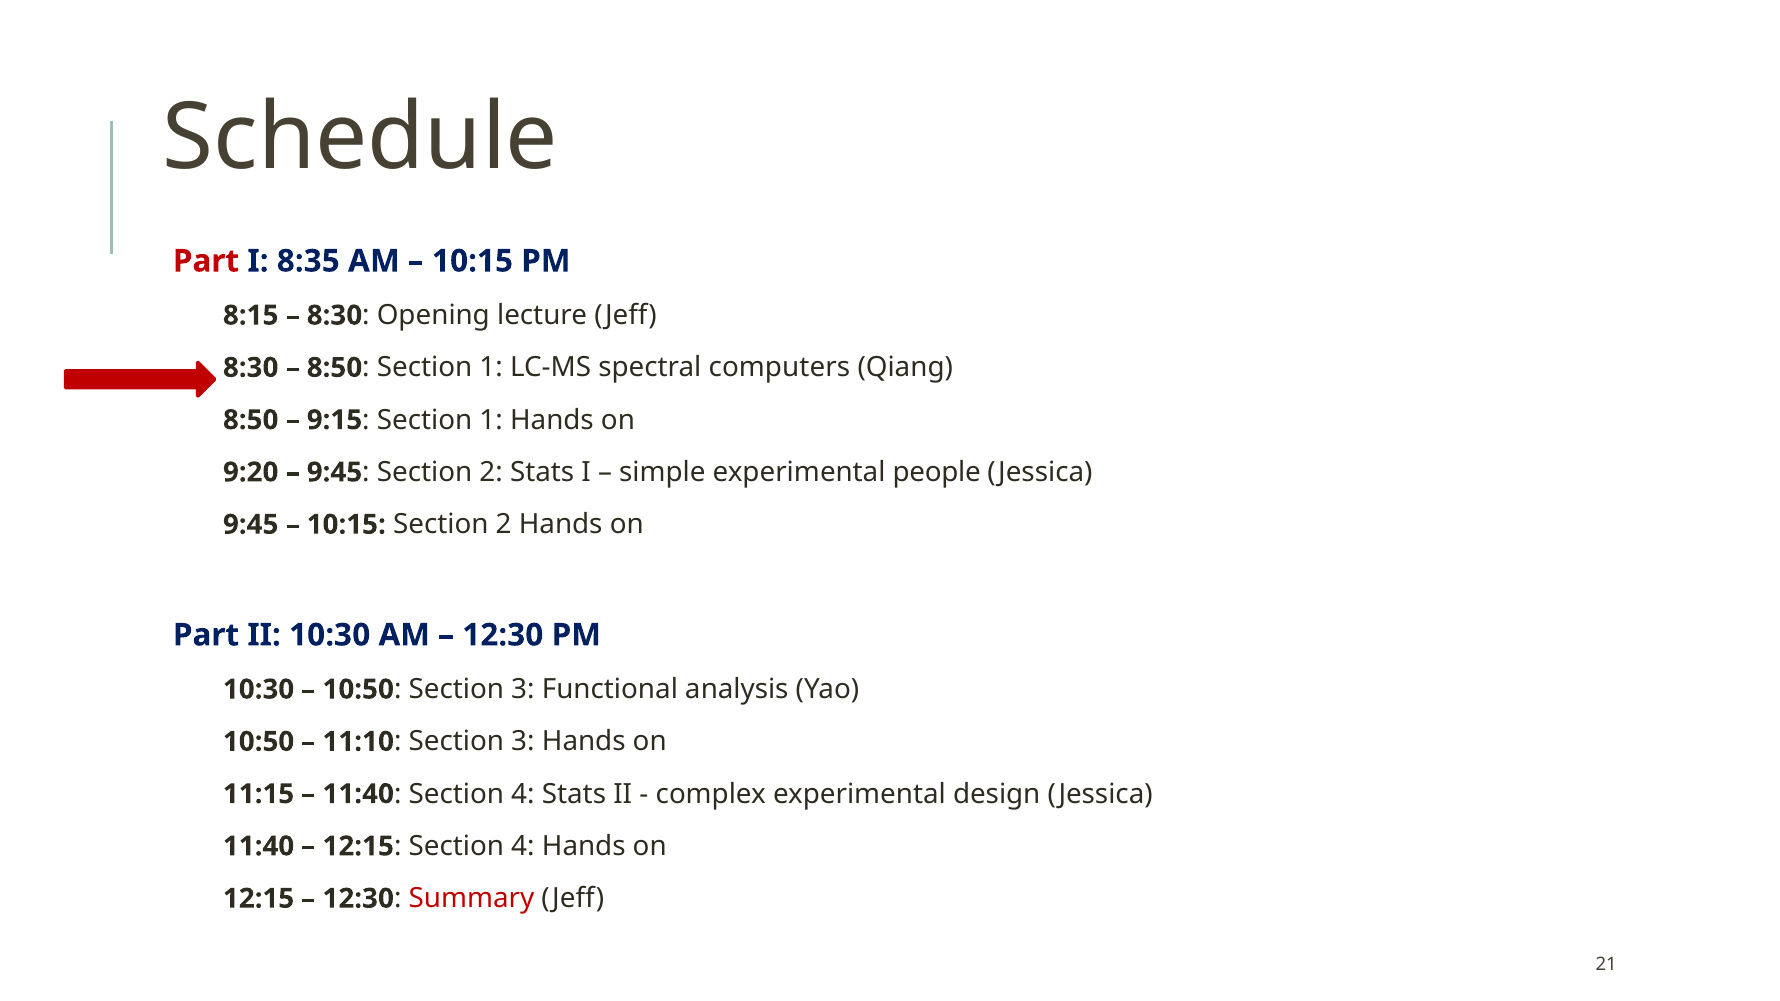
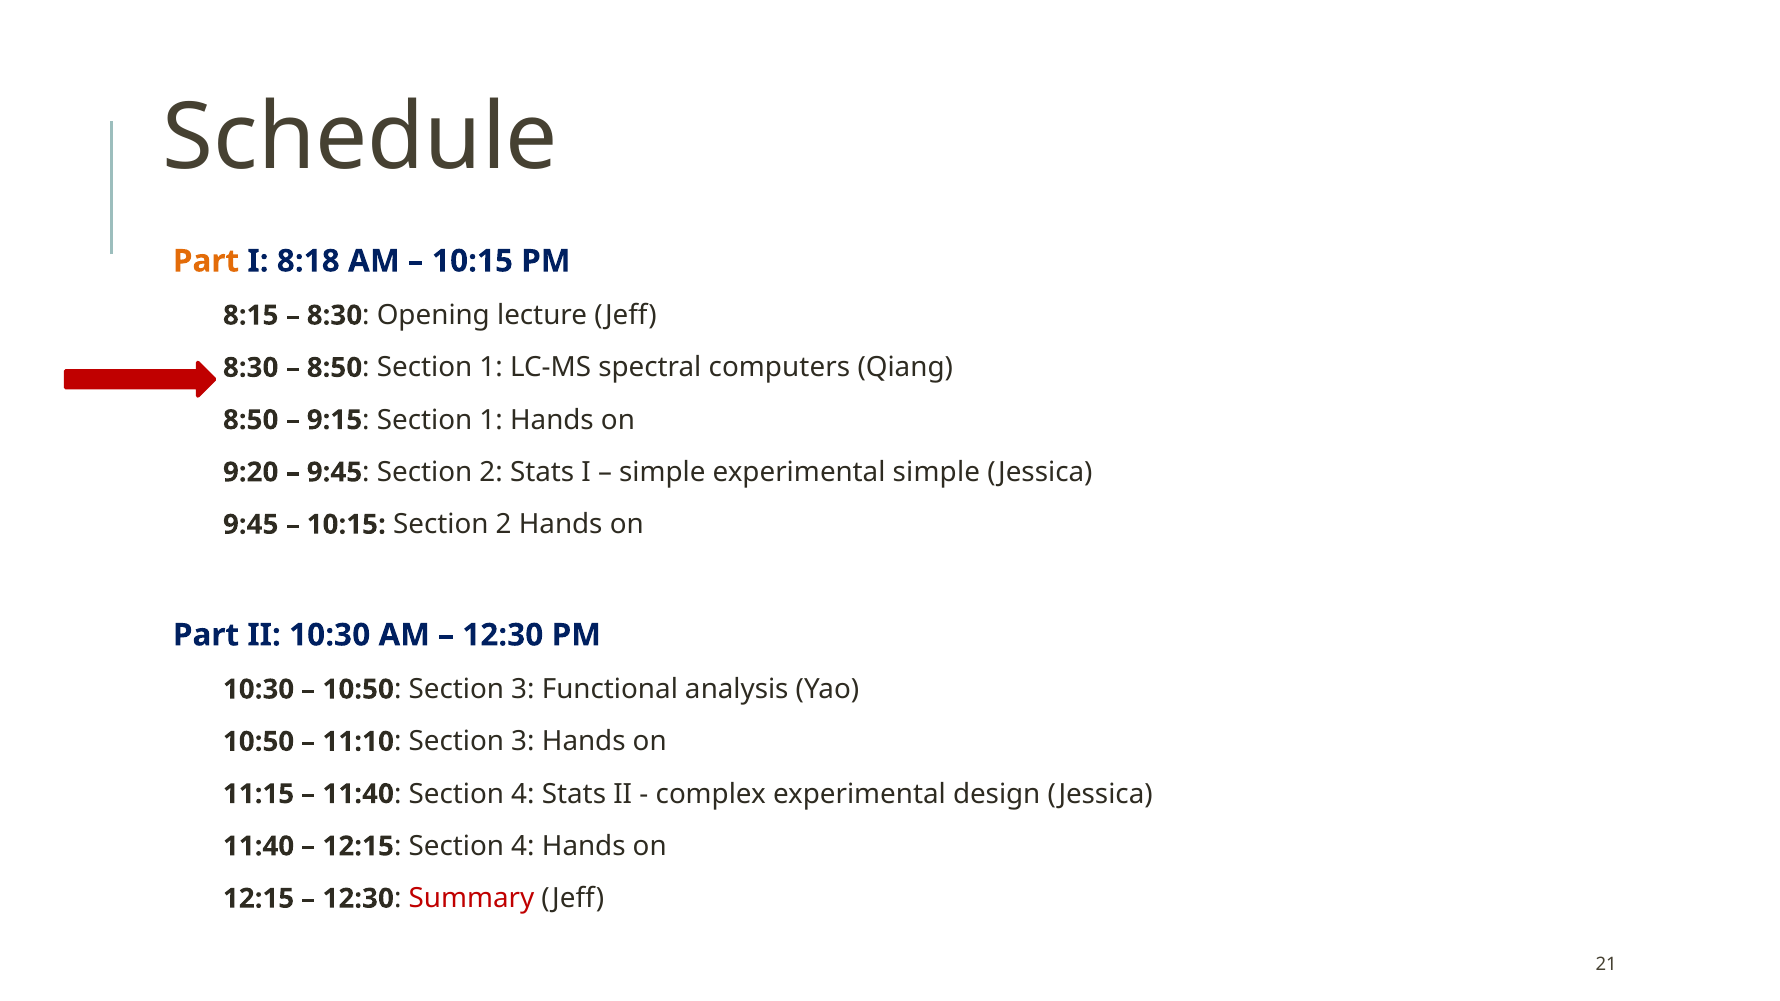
Part at (206, 261) colour: red -> orange
8:35: 8:35 -> 8:18
experimental people: people -> simple
